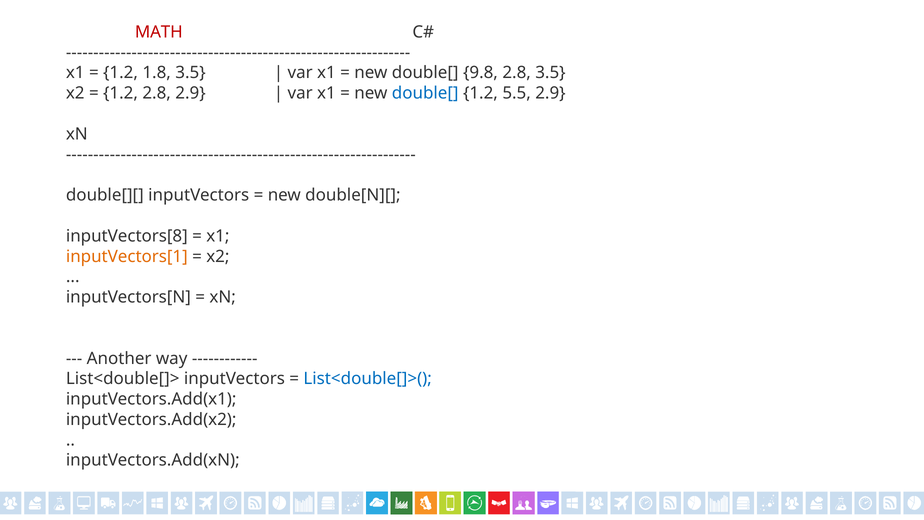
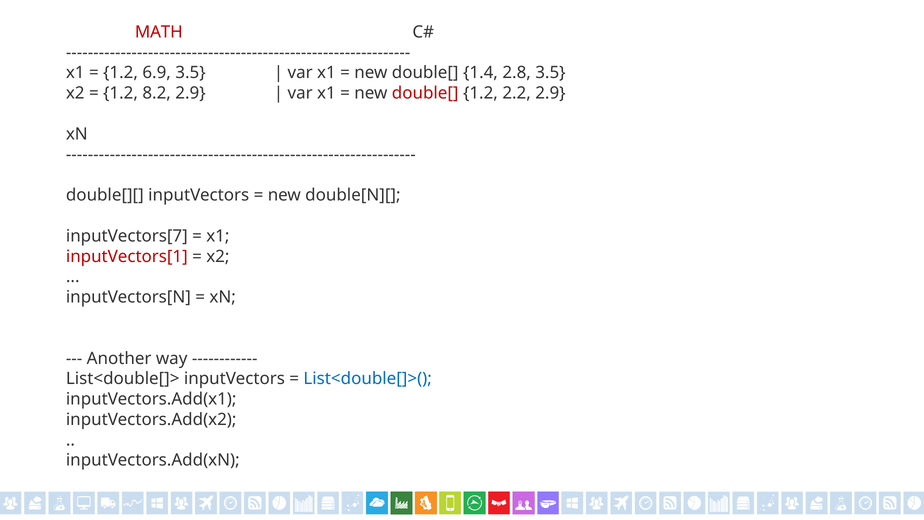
1.8: 1.8 -> 6.9
9.8: 9.8 -> 1.4
1.2 2.8: 2.8 -> 8.2
double[ at (425, 93) colour: blue -> red
5.5: 5.5 -> 2.2
inputVectors[8: inputVectors[8 -> inputVectors[7
inputVectors[1 colour: orange -> red
